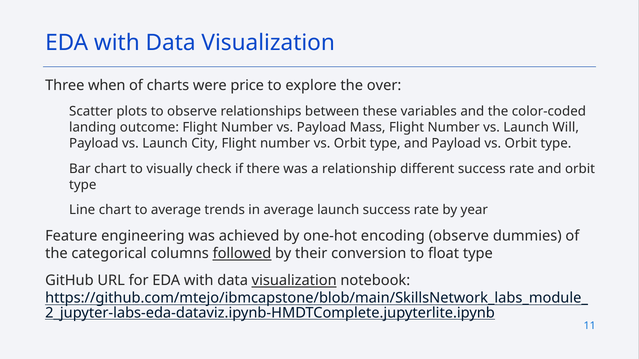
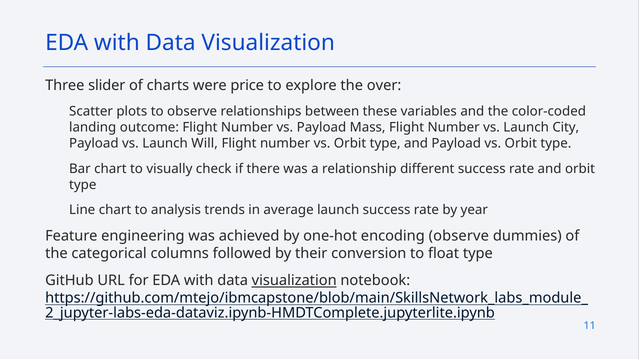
when: when -> slider
Will: Will -> City
City: City -> Will
to average: average -> analysis
followed underline: present -> none
